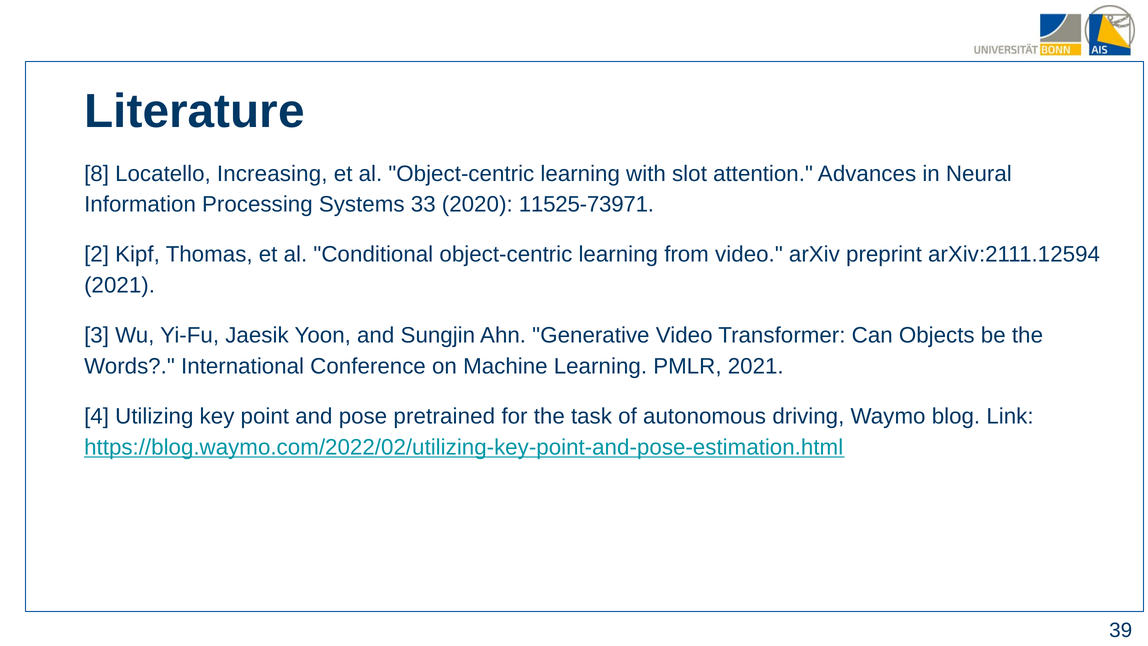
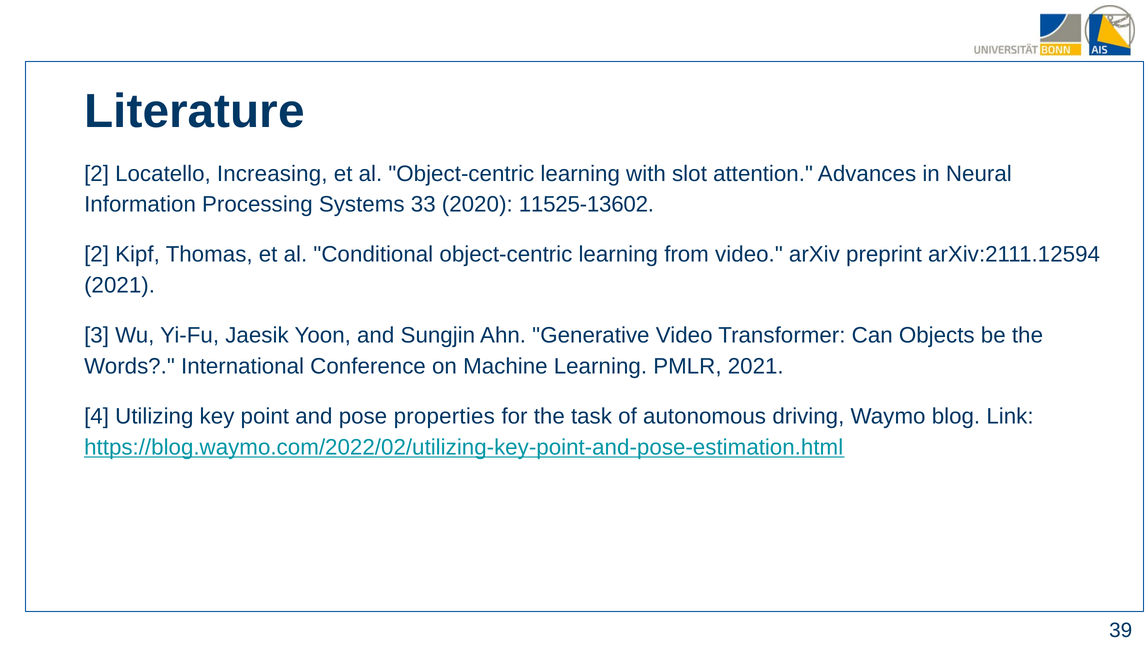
8 at (97, 174): 8 -> 2
11525-73971: 11525-73971 -> 11525-13602
pretrained: pretrained -> properties
